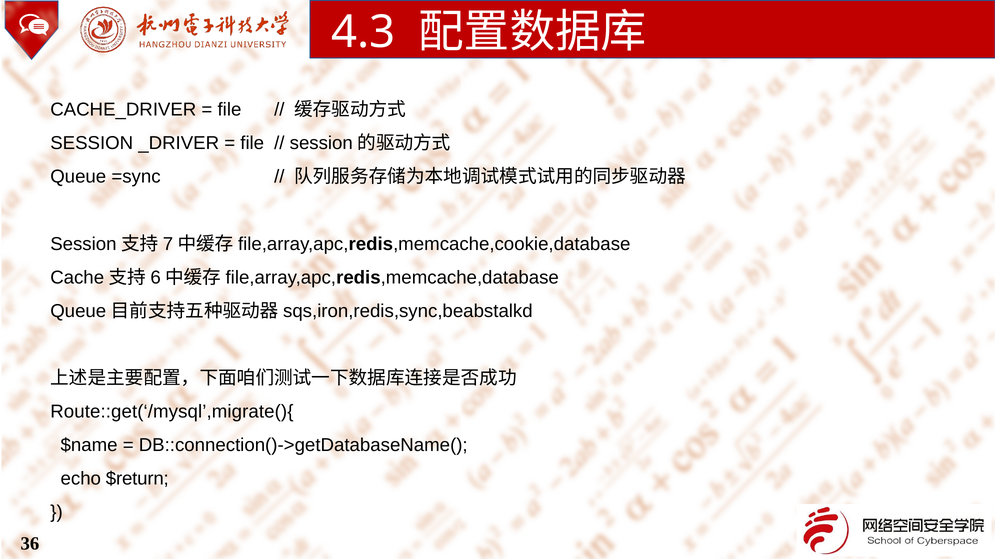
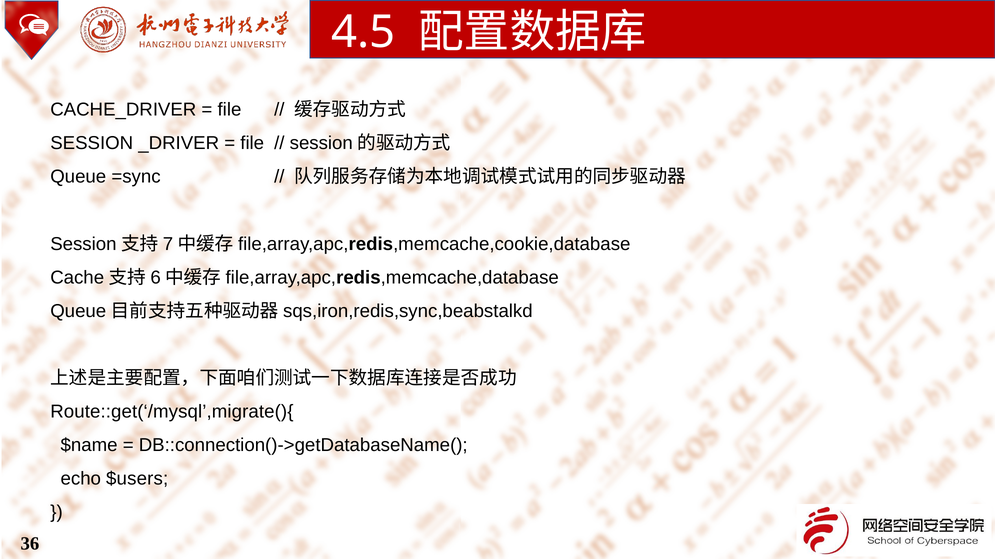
4.3: 4.3 -> 4.5
$return: $return -> $users
